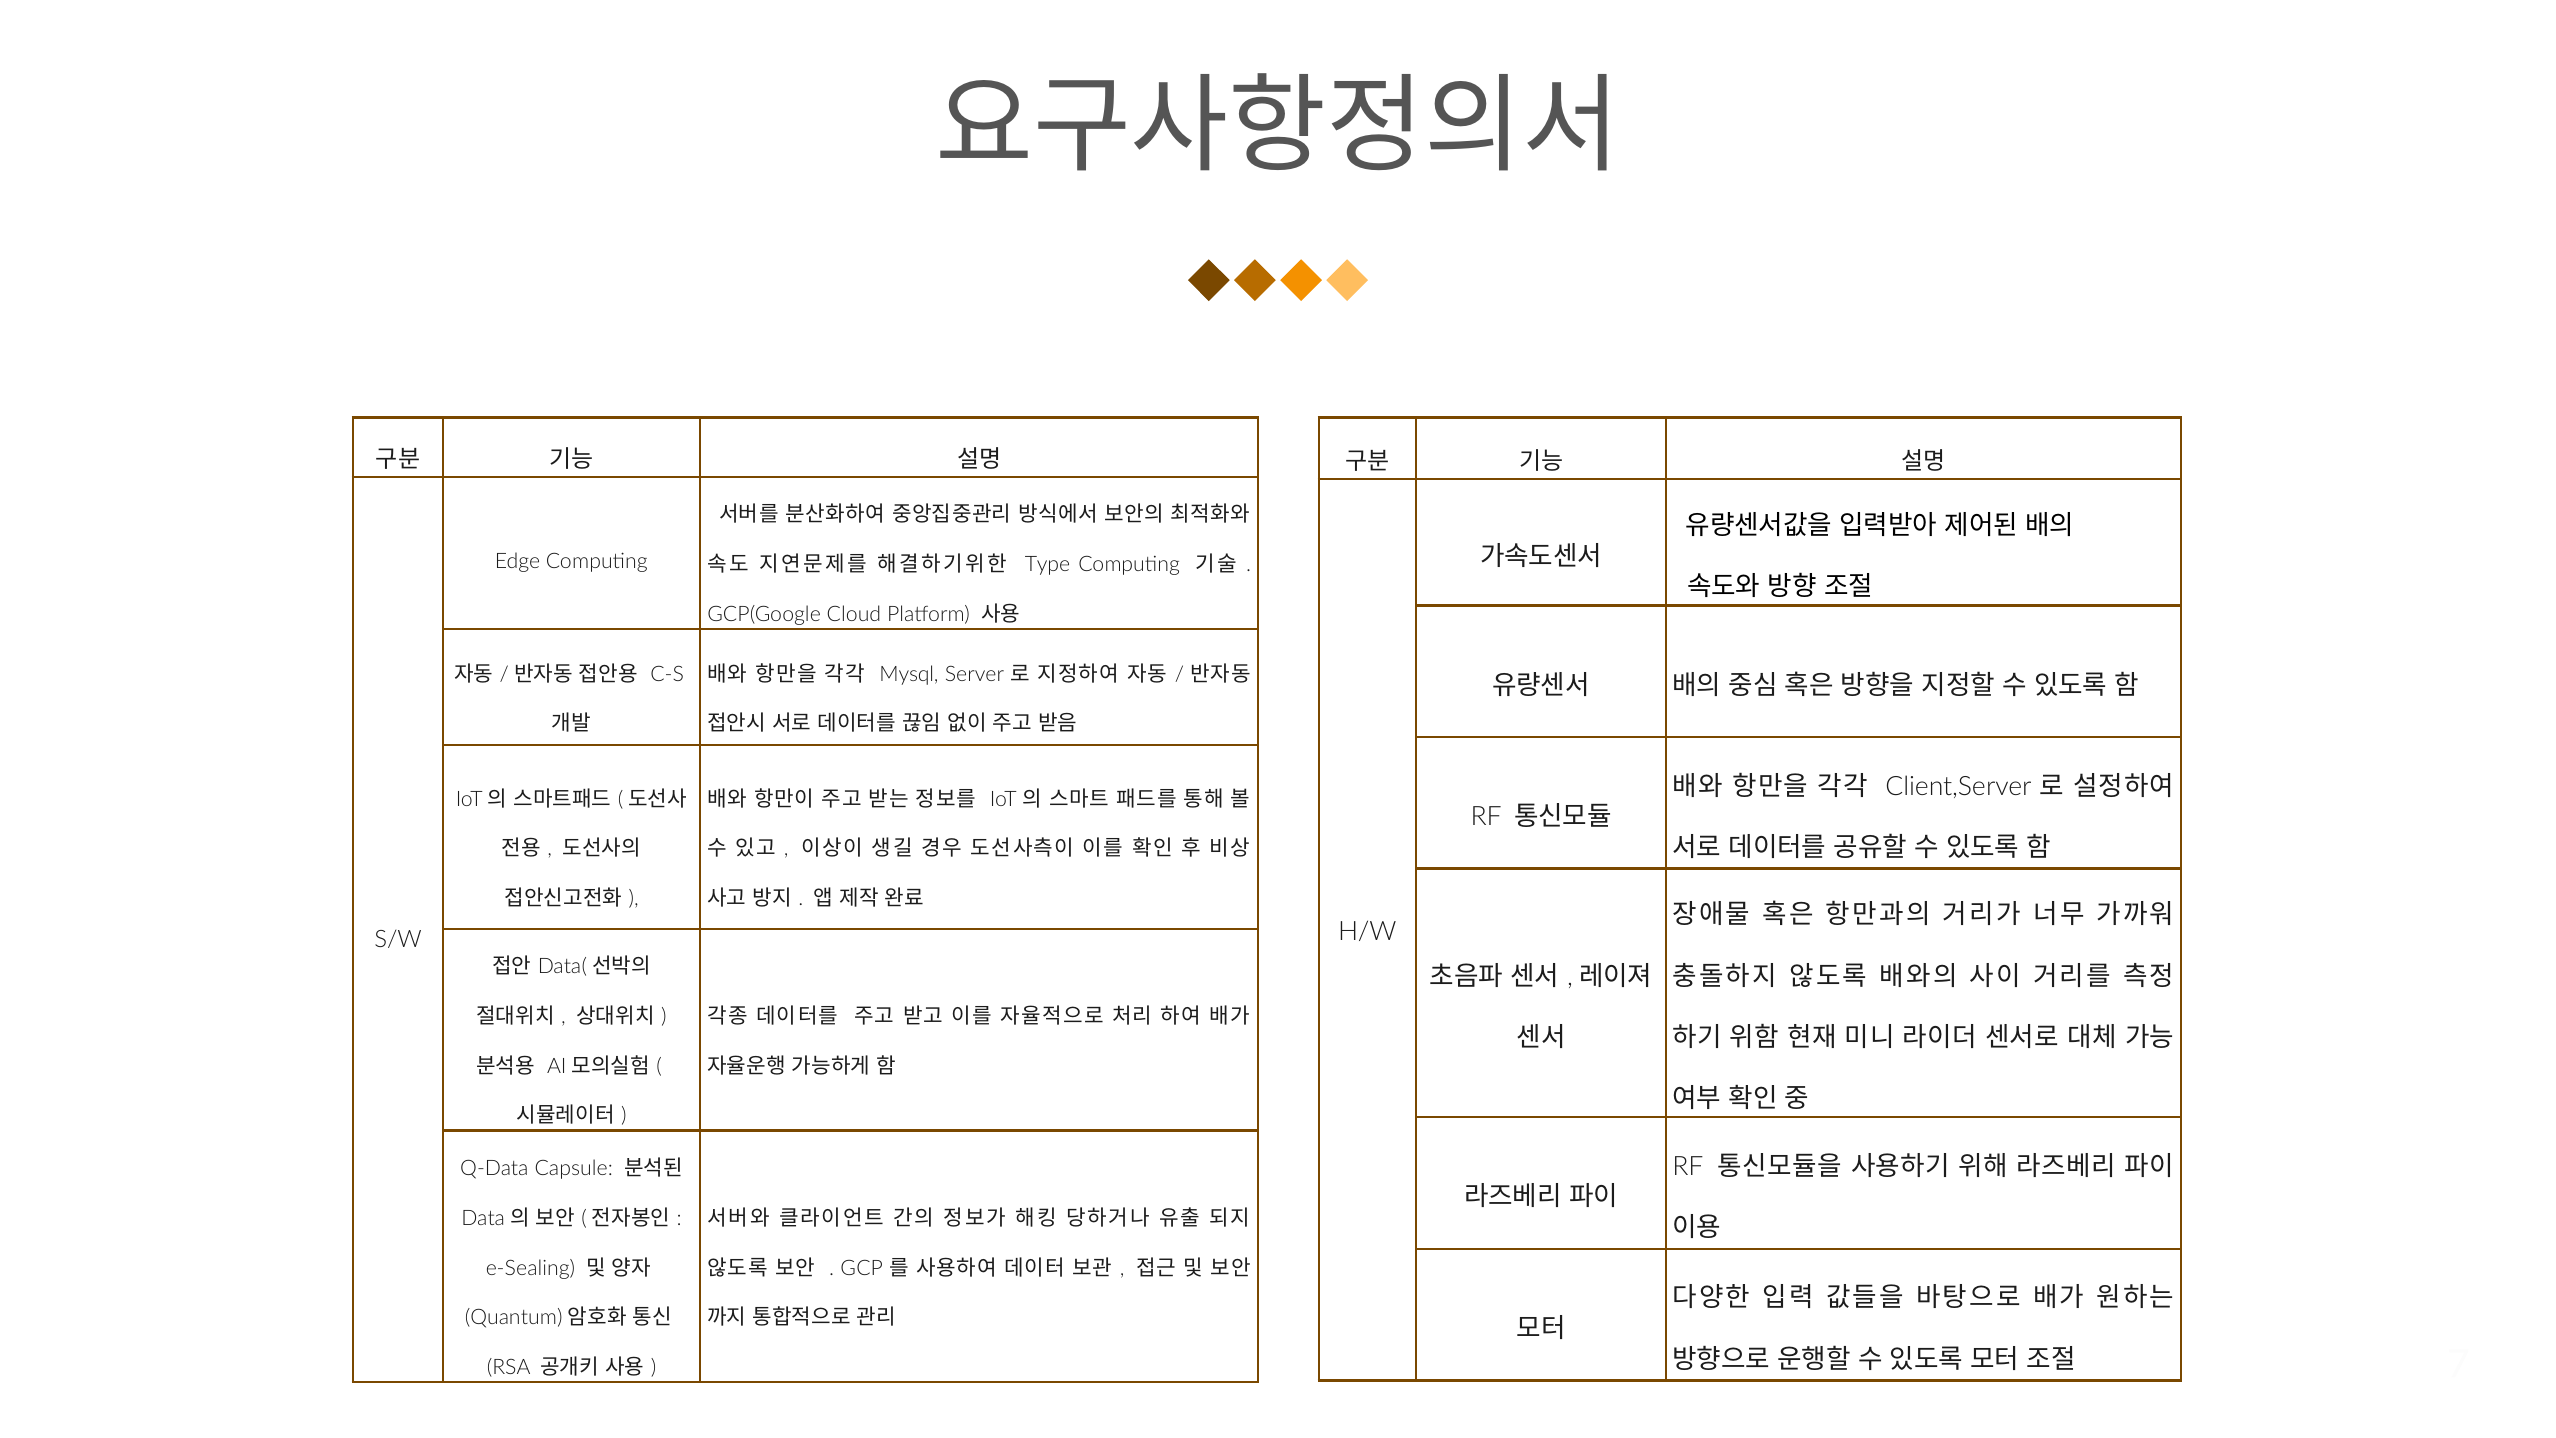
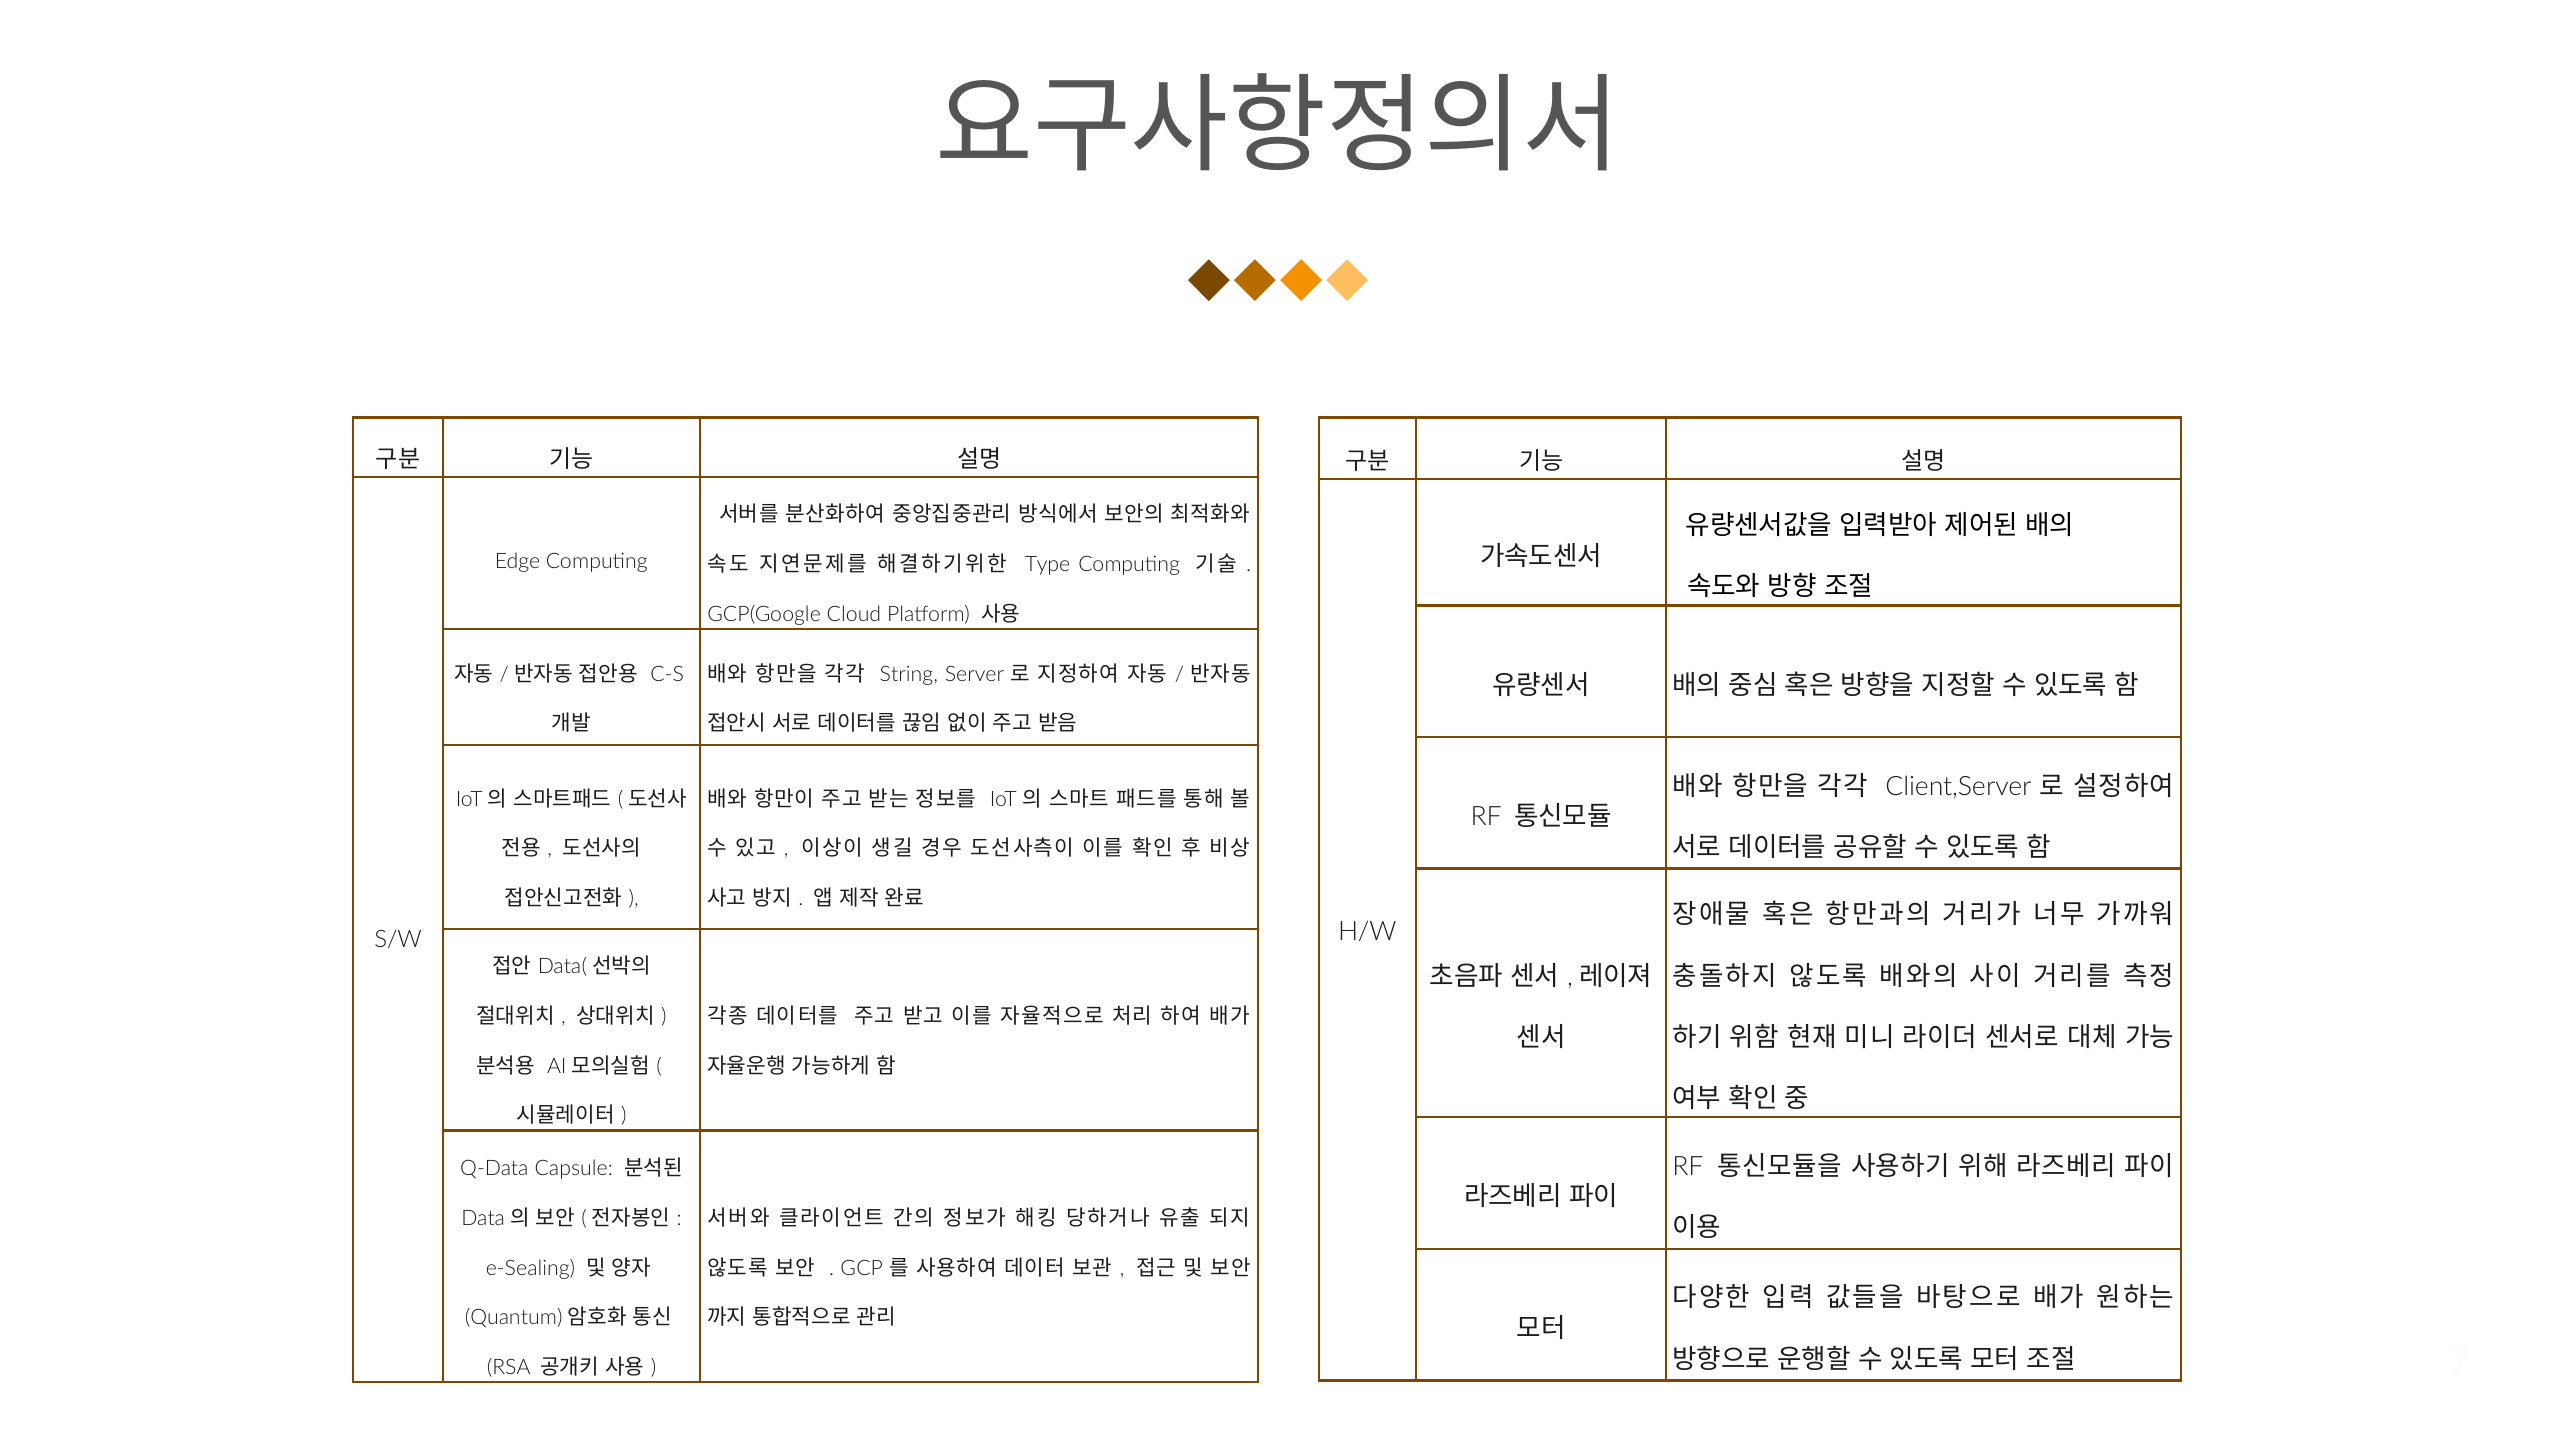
Mysql: Mysql -> String
